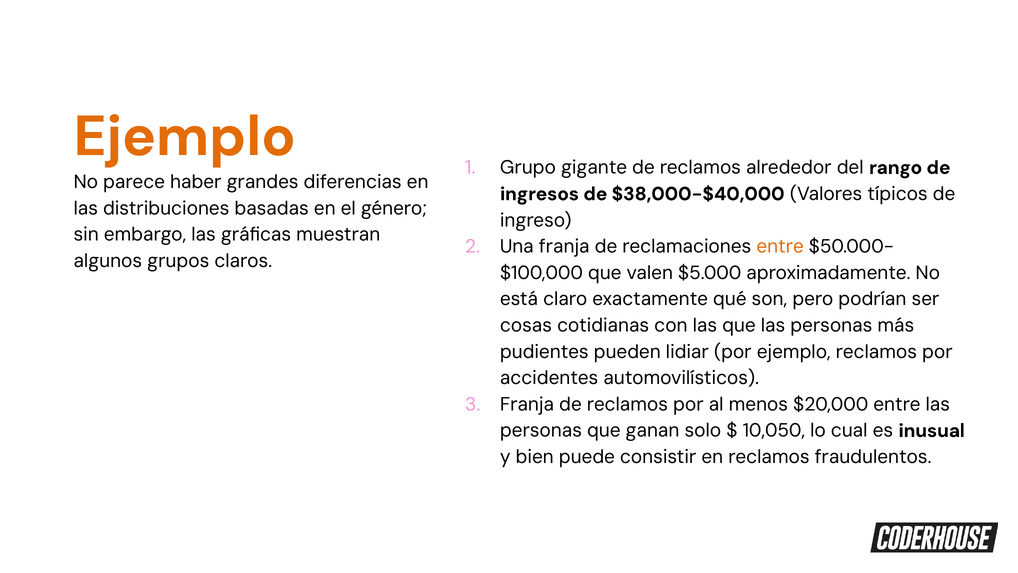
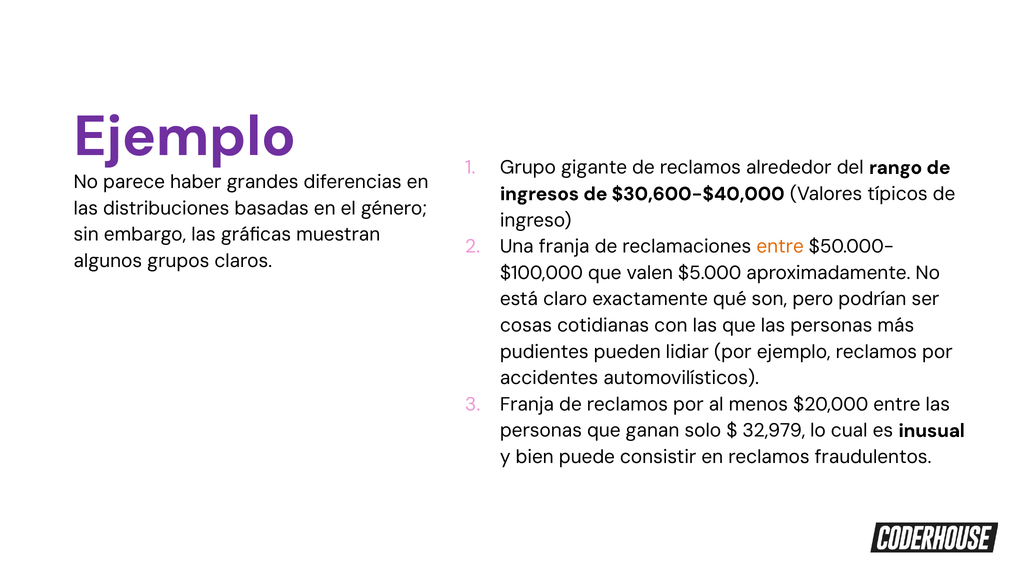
Ejemplo at (185, 136) colour: orange -> purple
$38,000-$40,000: $38,000-$40,000 -> $30,600-$40,000
10,050: 10,050 -> 32,979
